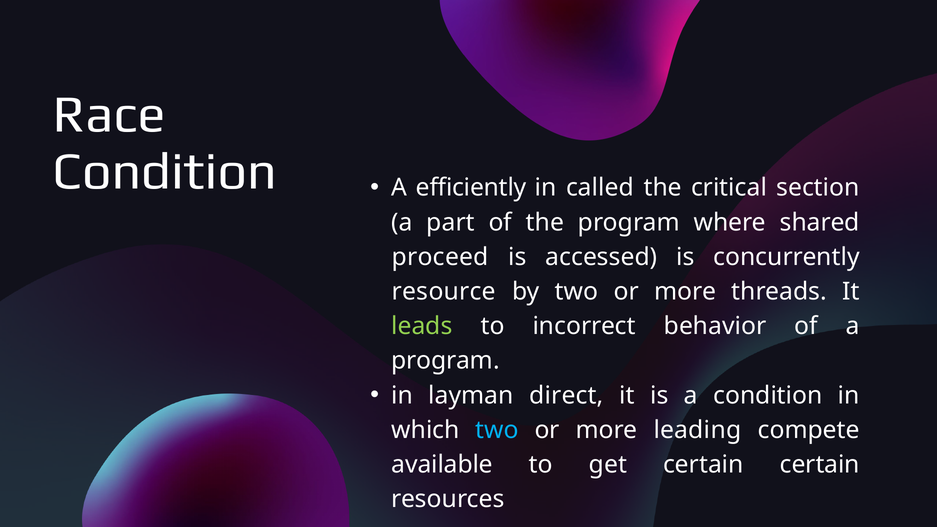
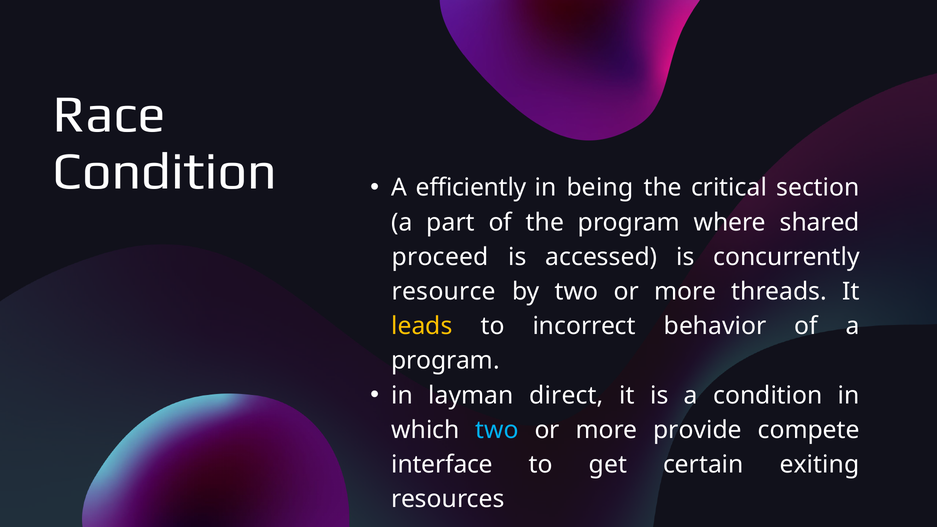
called: called -> being
leads colour: light green -> yellow
leading: leading -> provide
available: available -> interface
certain certain: certain -> exiting
